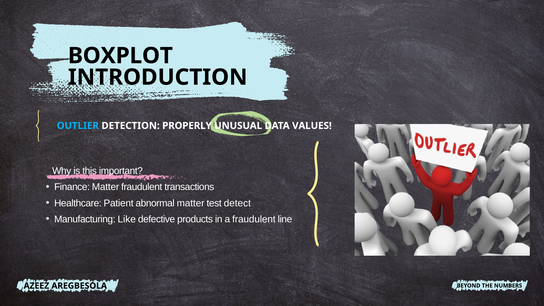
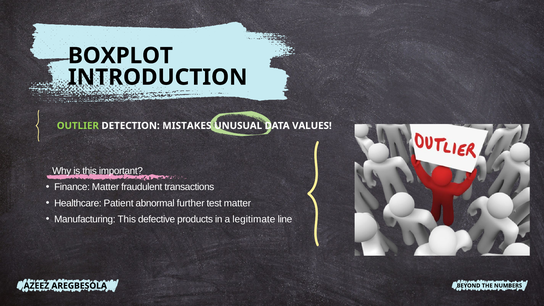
OUTLIER colour: light blue -> light green
PROPERLY: PROPERLY -> MISTAKES
abnormal matter: matter -> further
test detect: detect -> matter
Manufacturing Like: Like -> This
a fraudulent: fraudulent -> legitimate
